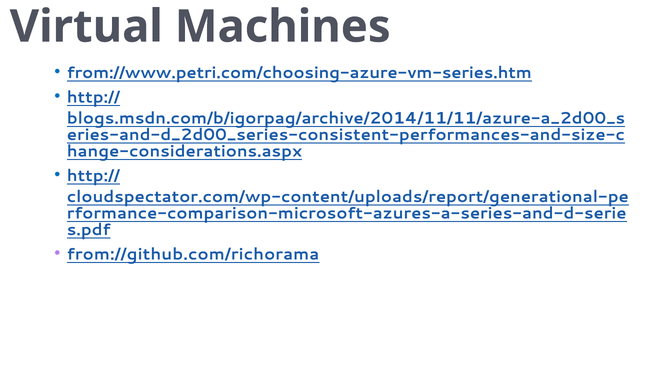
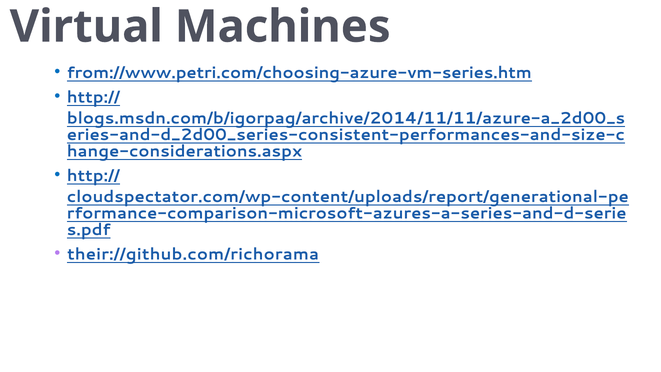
from://github.com/richorama: from://github.com/richorama -> their://github.com/richorama
